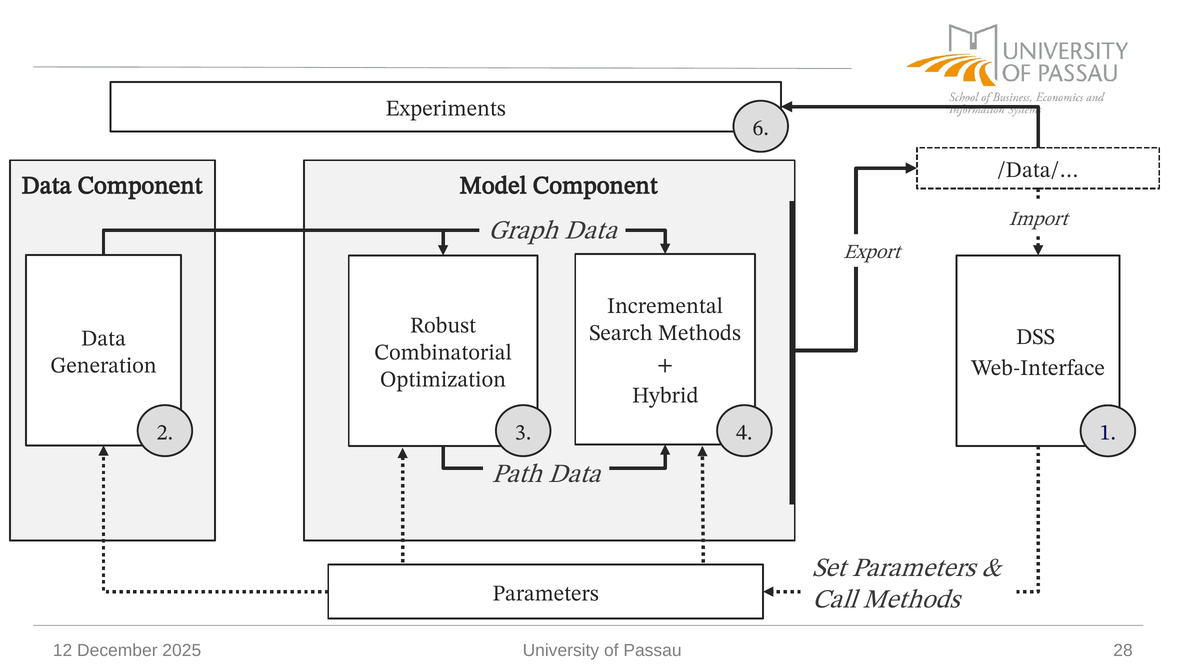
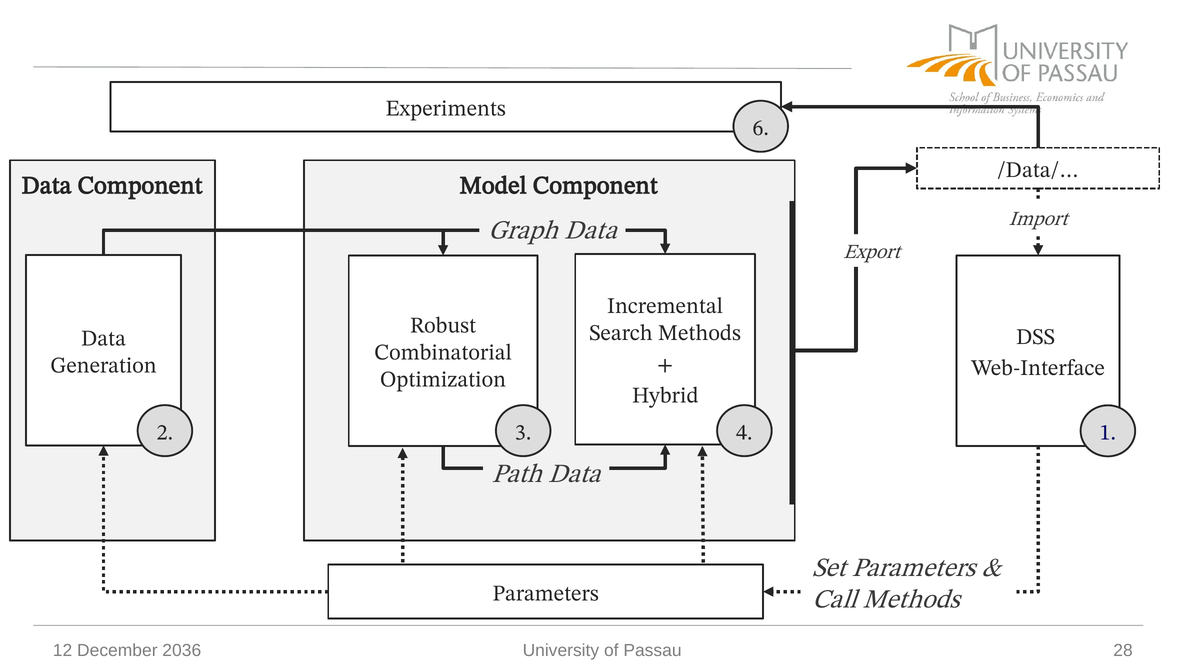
2025: 2025 -> 2036
